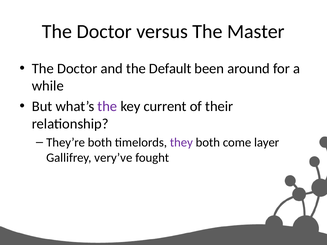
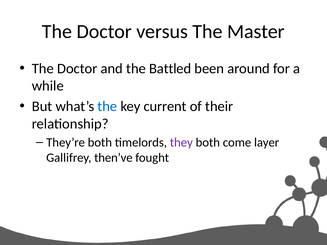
Default: Default -> Battled
the at (107, 106) colour: purple -> blue
very’ve: very’ve -> then’ve
